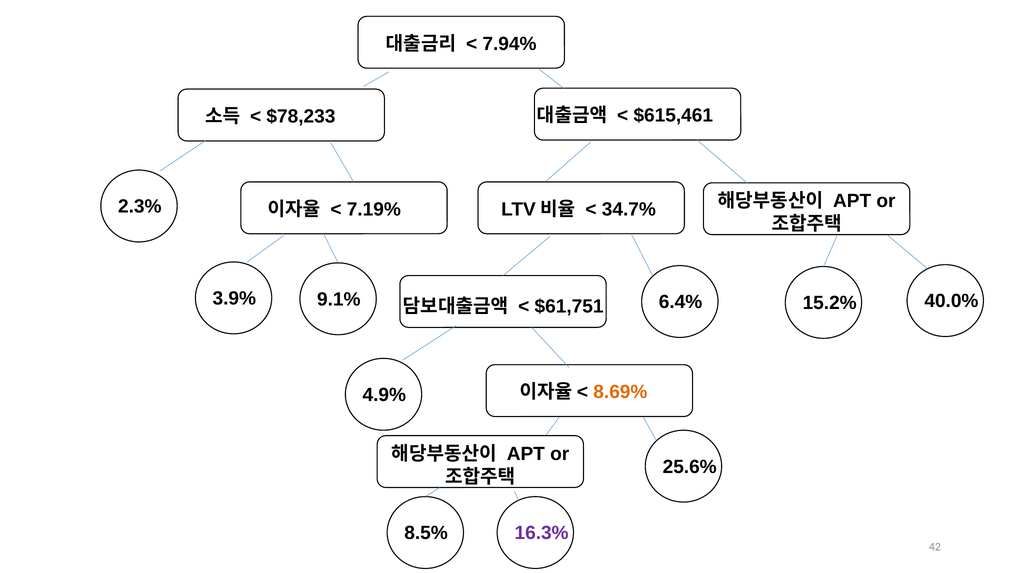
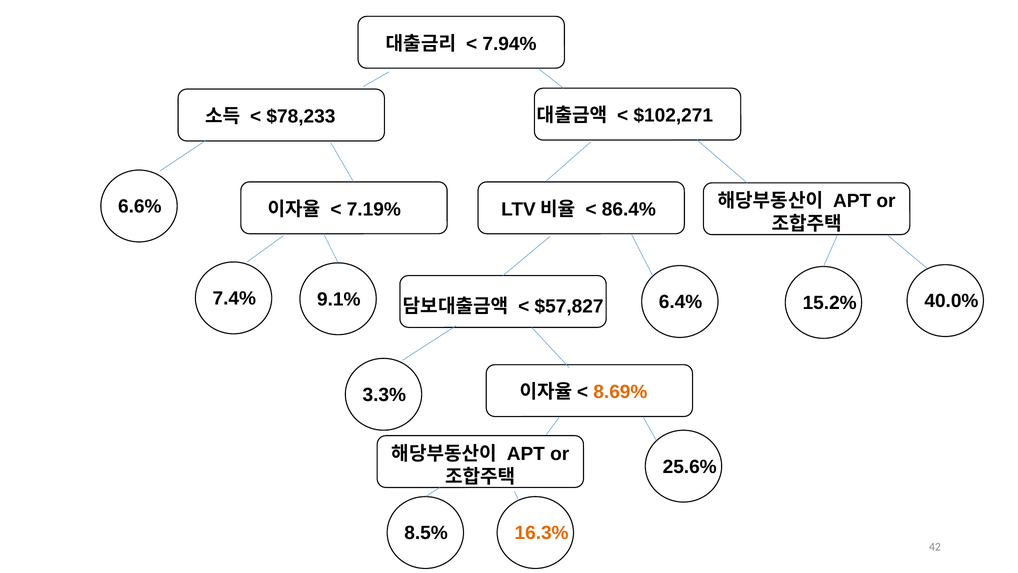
$615,461: $615,461 -> $102,271
2.3%: 2.3% -> 6.6%
34.7%: 34.7% -> 86.4%
3.9%: 3.9% -> 7.4%
$61,751: $61,751 -> $57,827
4.9%: 4.9% -> 3.3%
16.3% colour: purple -> orange
